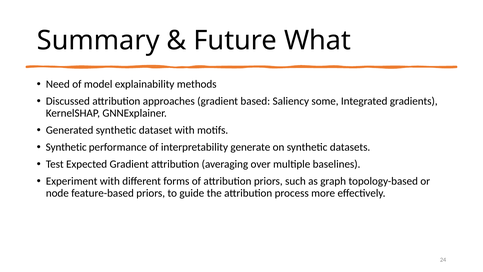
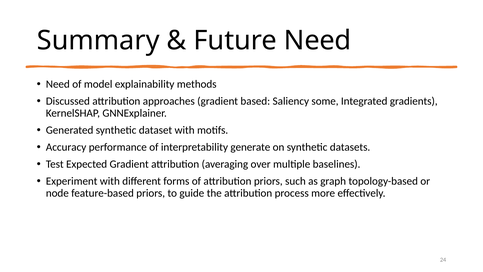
Future What: What -> Need
Synthetic at (66, 147): Synthetic -> Accuracy
